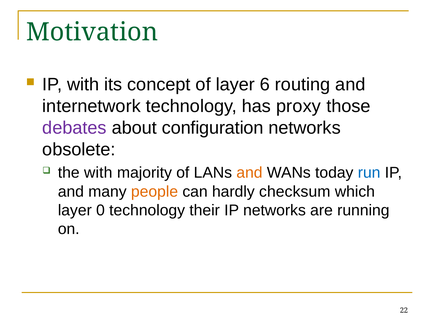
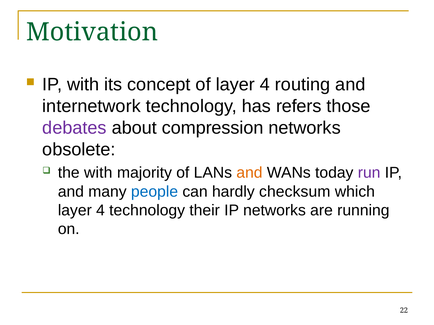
of layer 6: 6 -> 4
proxy: proxy -> refers
configuration: configuration -> compression
run colour: blue -> purple
people colour: orange -> blue
0 at (101, 211): 0 -> 4
